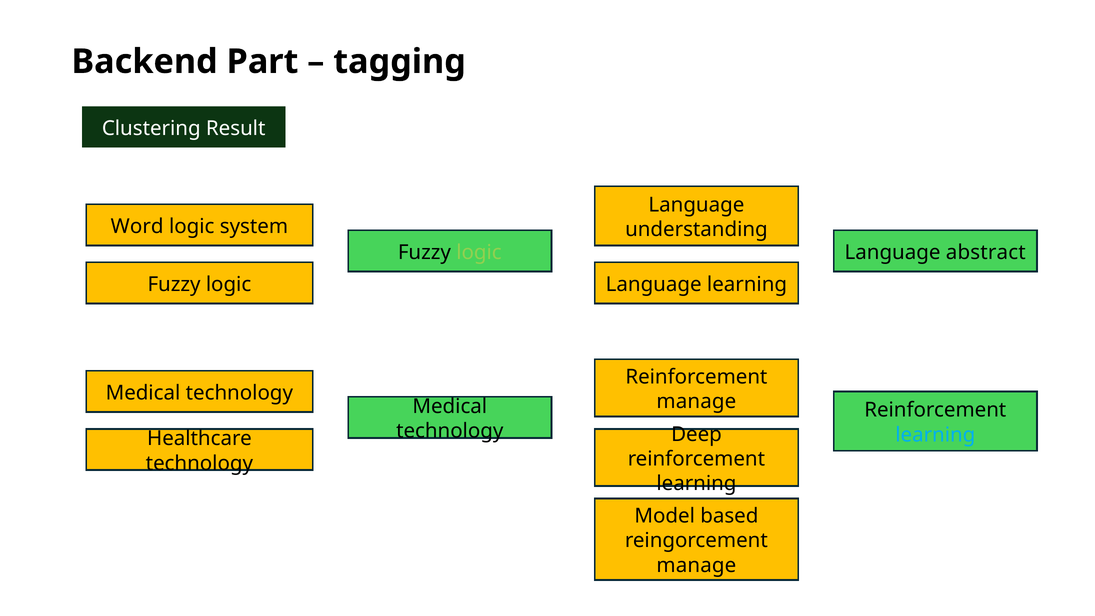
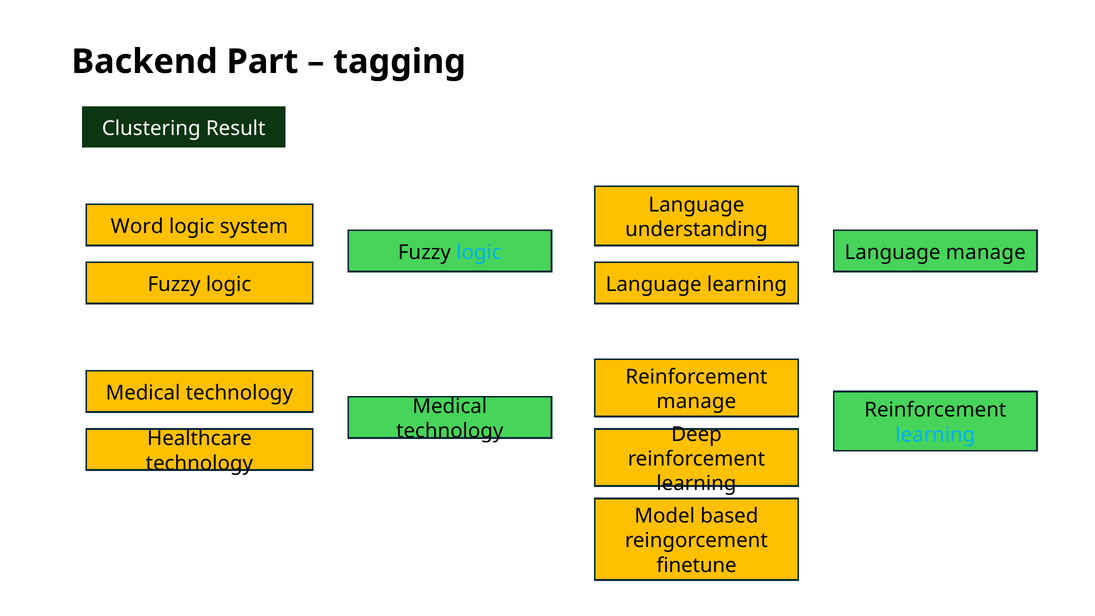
logic at (479, 252) colour: light green -> light blue
Language abstract: abstract -> manage
manage at (696, 565): manage -> finetune
